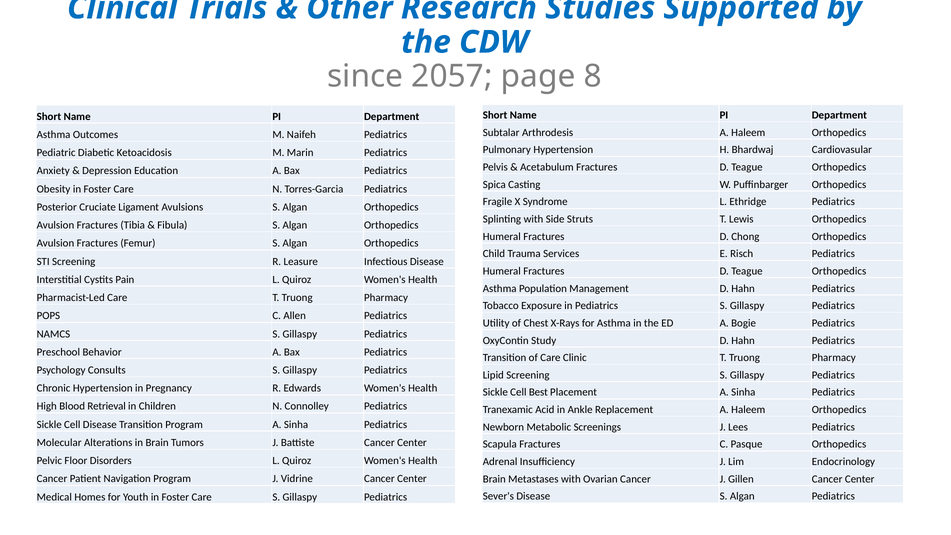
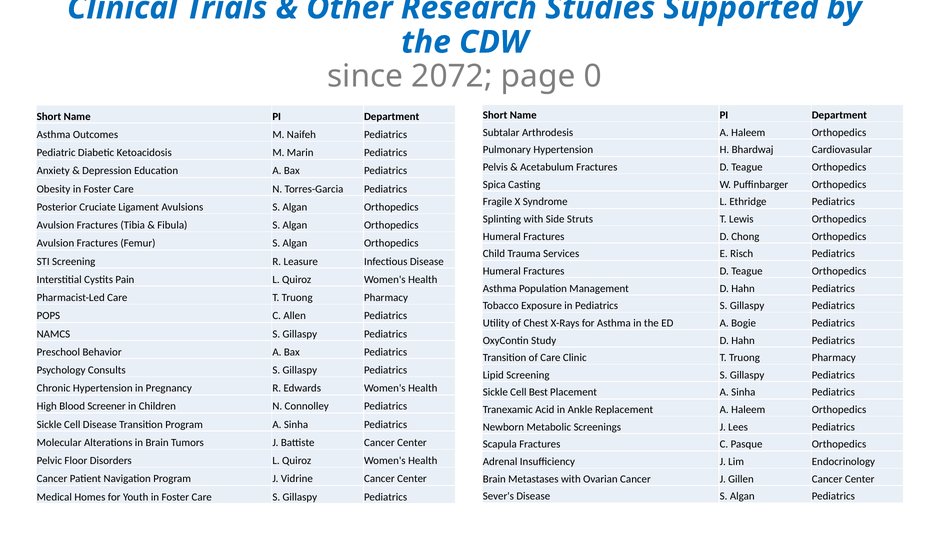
2057: 2057 -> 2072
8: 8 -> 0
Retrieval: Retrieval -> Screener
